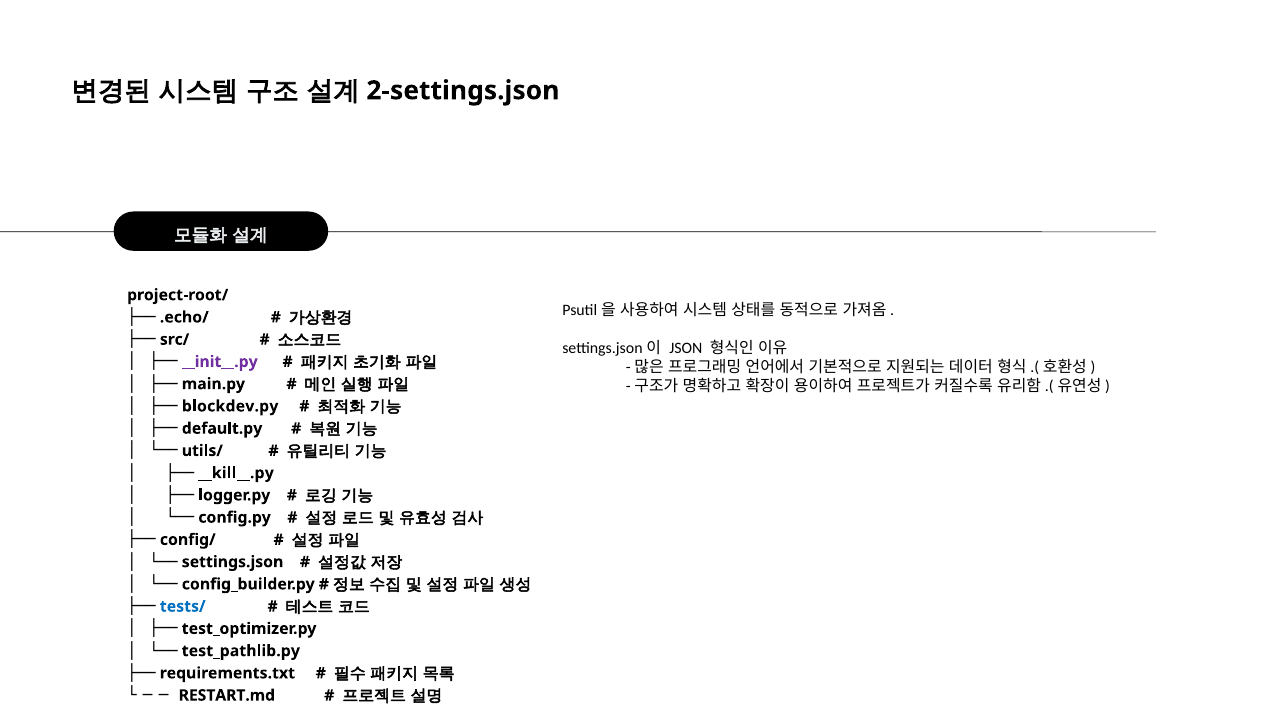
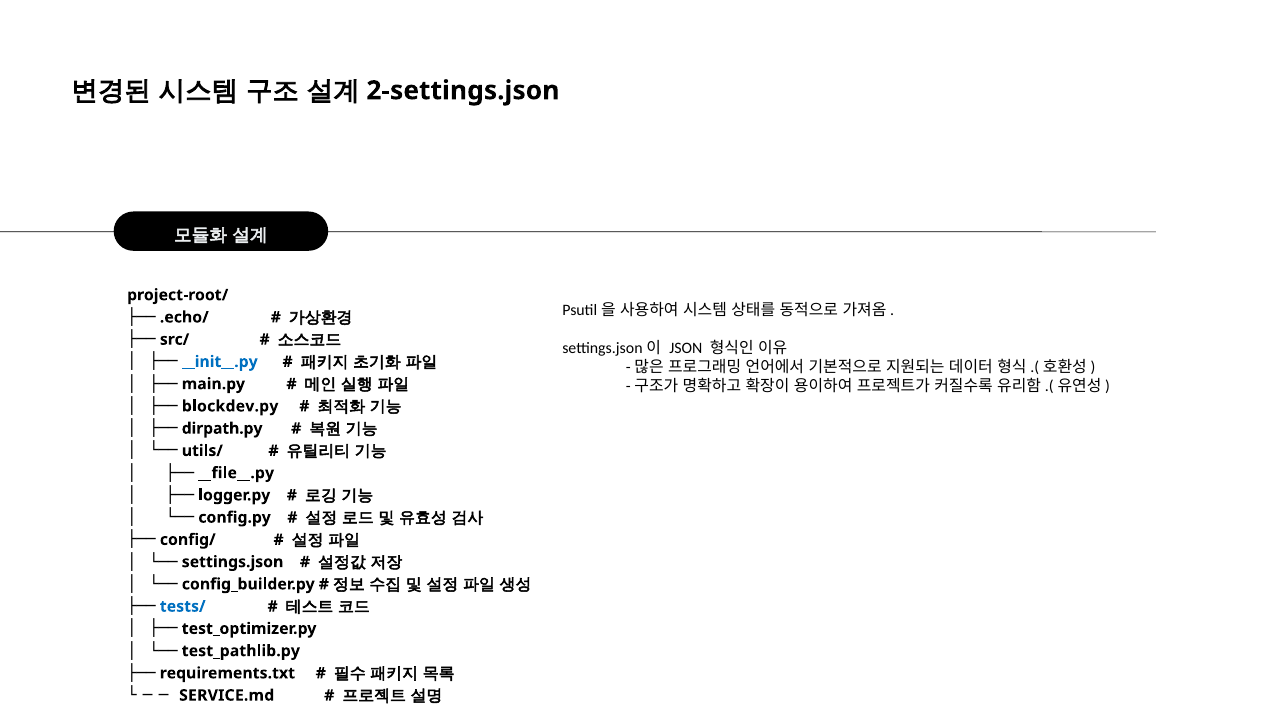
__init__.py colour: purple -> blue
default.py: default.py -> dirpath.py
__kill__.py: __kill__.py -> __file__.py
RESTART.md: RESTART.md -> SERVICE.md
